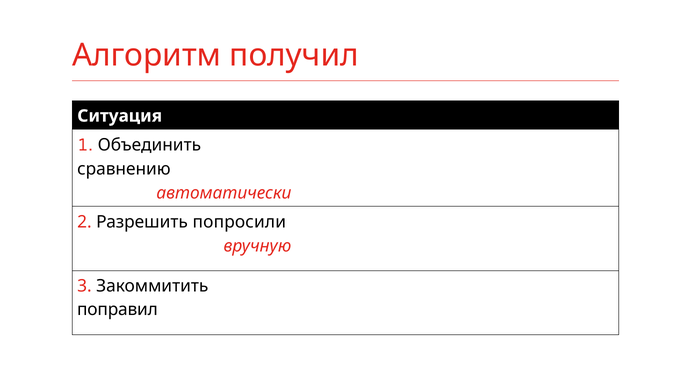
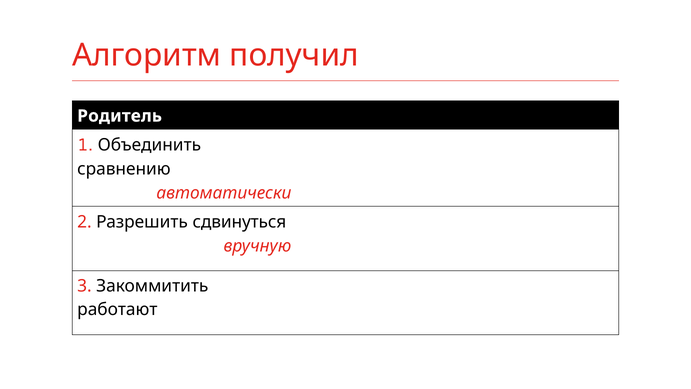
Ситуация: Ситуация -> Родитель
попросили: попросили -> сдвинуться
поправил: поправил -> работают
